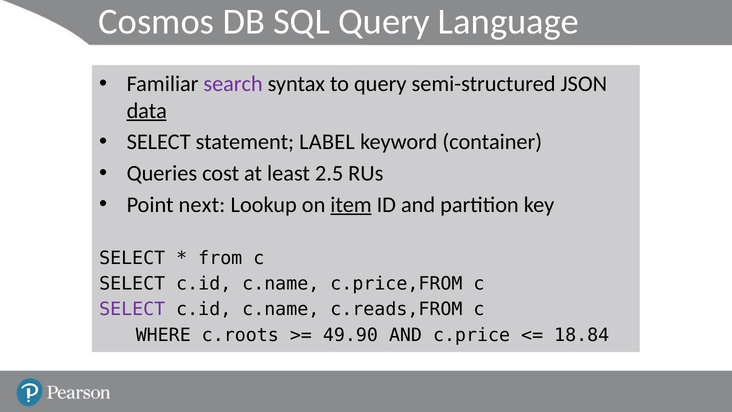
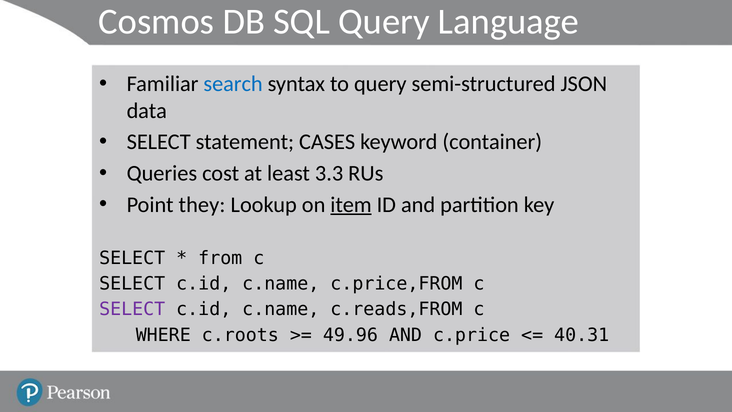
search colour: purple -> blue
data underline: present -> none
LABEL: LABEL -> CASES
2.5: 2.5 -> 3.3
next: next -> they
49.90: 49.90 -> 49.96
18.84: 18.84 -> 40.31
